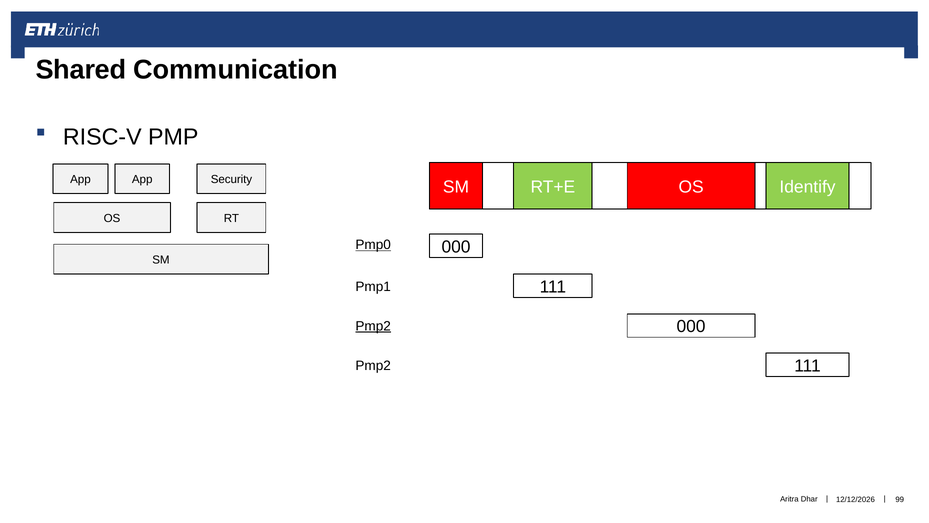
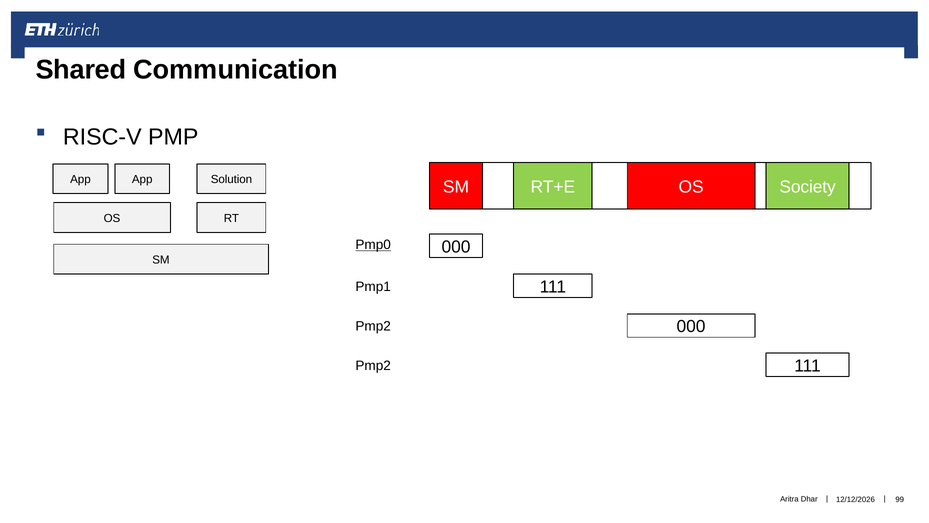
Security: Security -> Solution
Identify: Identify -> Society
Pmp2 at (373, 326) underline: present -> none
